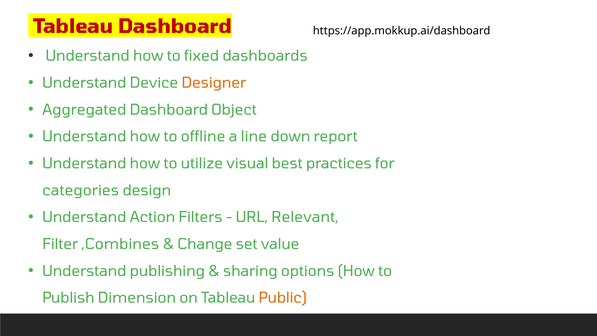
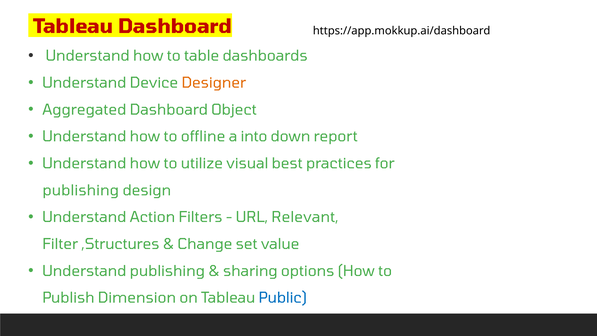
fixed: fixed -> table
line: line -> into
categories at (81, 190): categories -> publishing
,Combines: ,Combines -> ,Structures
Public colour: orange -> blue
